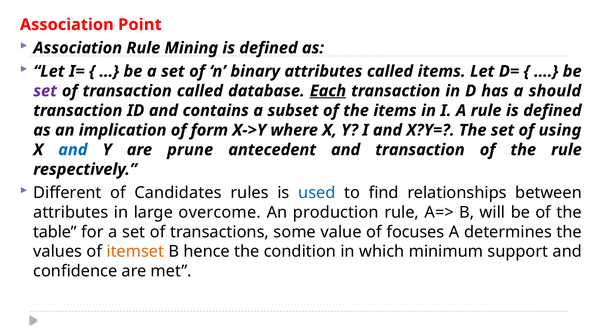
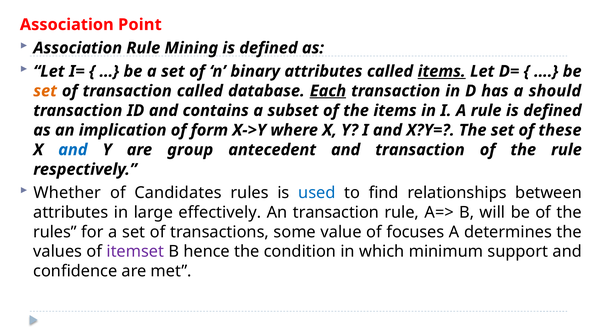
items at (442, 71) underline: none -> present
set at (45, 91) colour: purple -> orange
using: using -> these
prune: prune -> group
Different: Different -> Whether
overcome: overcome -> effectively
An production: production -> transaction
table at (55, 232): table -> rules
itemset colour: orange -> purple
